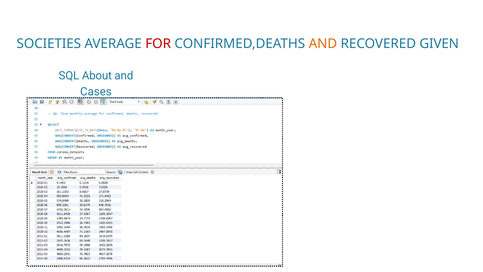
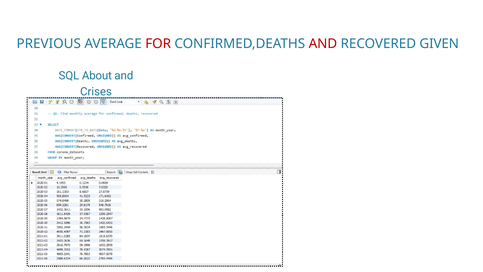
SOCIETIES: SOCIETIES -> PREVIOUS
AND at (323, 44) colour: orange -> red
Cases: Cases -> Crises
